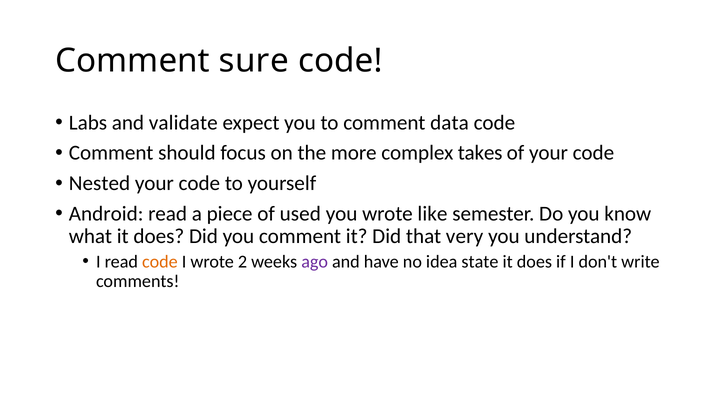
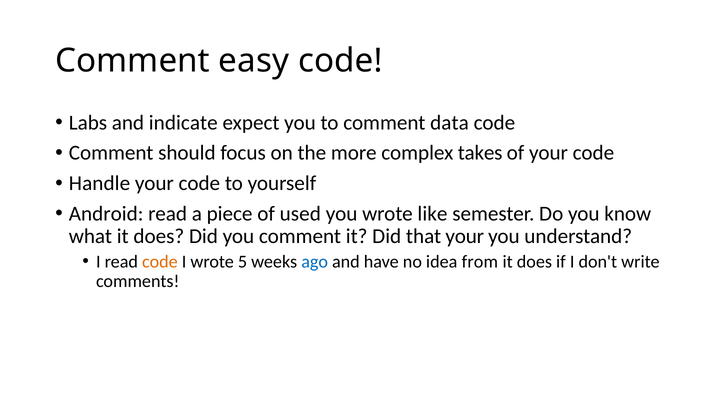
sure: sure -> easy
validate: validate -> indicate
Nested: Nested -> Handle
that very: very -> your
2: 2 -> 5
ago colour: purple -> blue
state: state -> from
